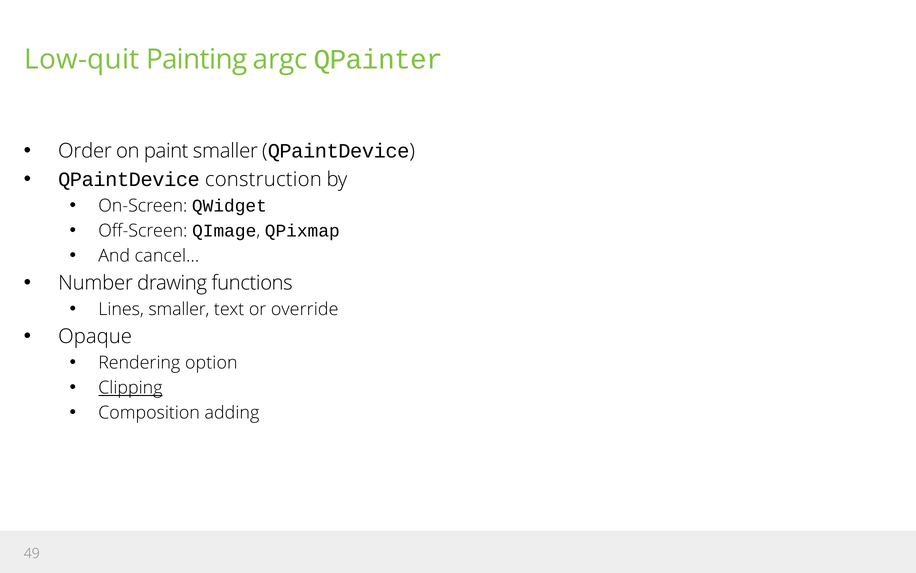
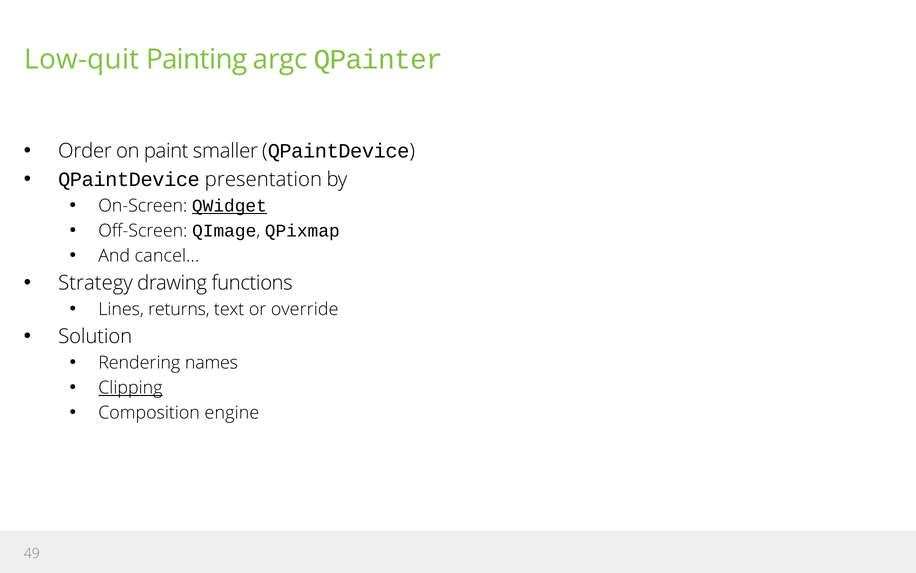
construction: construction -> presentation
QWidget underline: none -> present
Number: Number -> Strategy
Lines smaller: smaller -> returns
Opaque: Opaque -> Solution
option: option -> names
adding: adding -> engine
